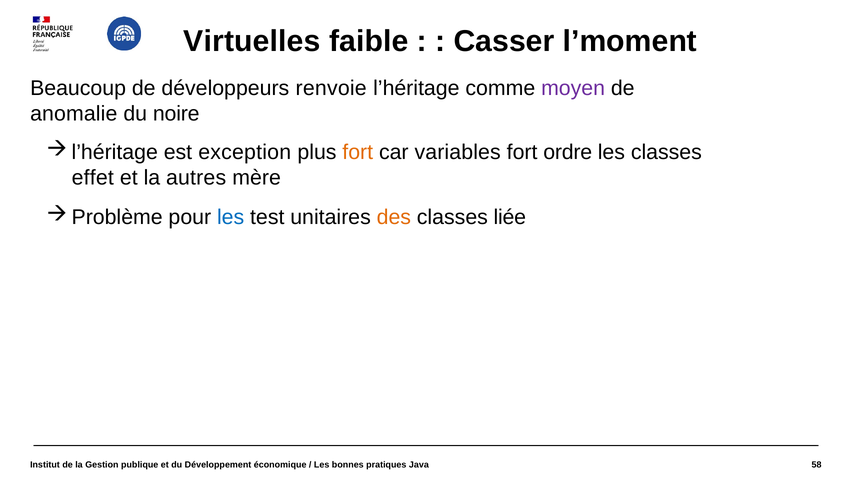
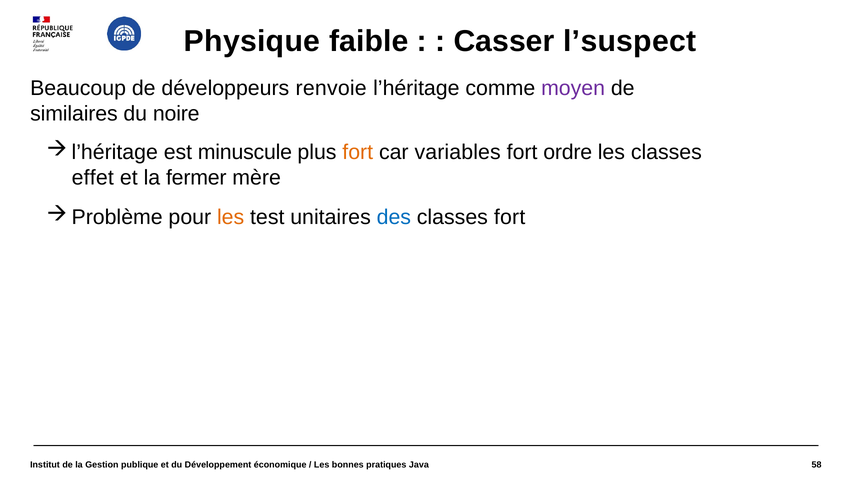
Virtuelles: Virtuelles -> Physique
l’moment: l’moment -> l’suspect
anomalie: anomalie -> similaires
exception: exception -> minuscule
autres: autres -> fermer
les at (231, 218) colour: blue -> orange
des colour: orange -> blue
classes liée: liée -> fort
